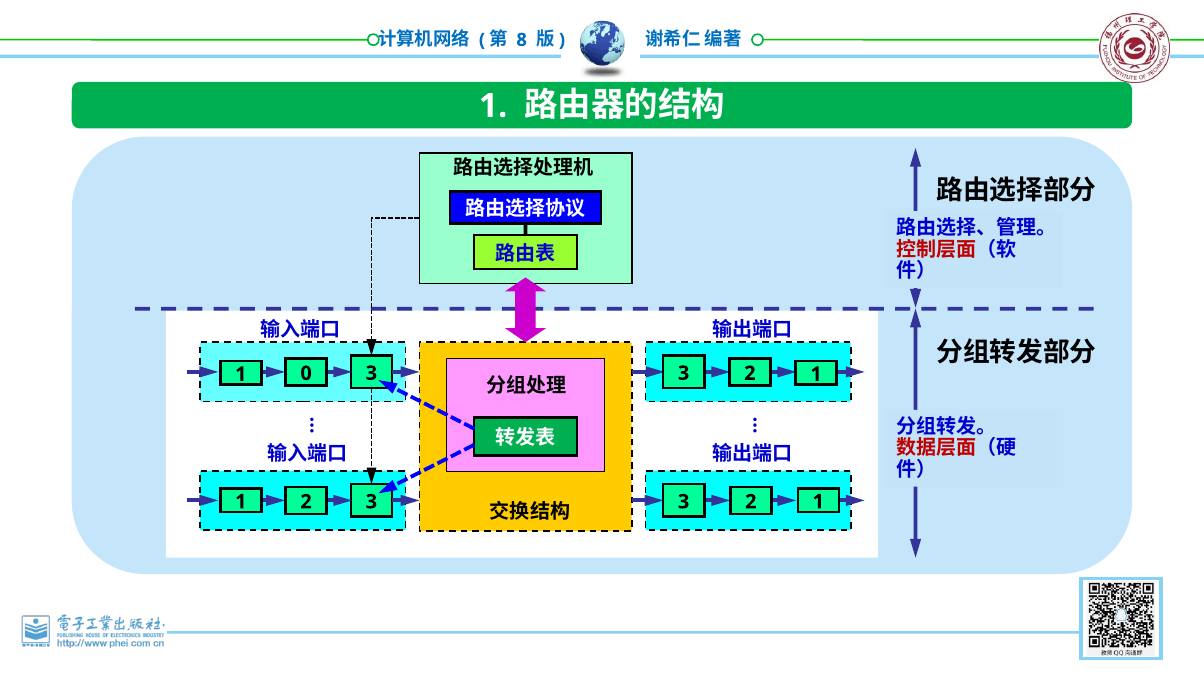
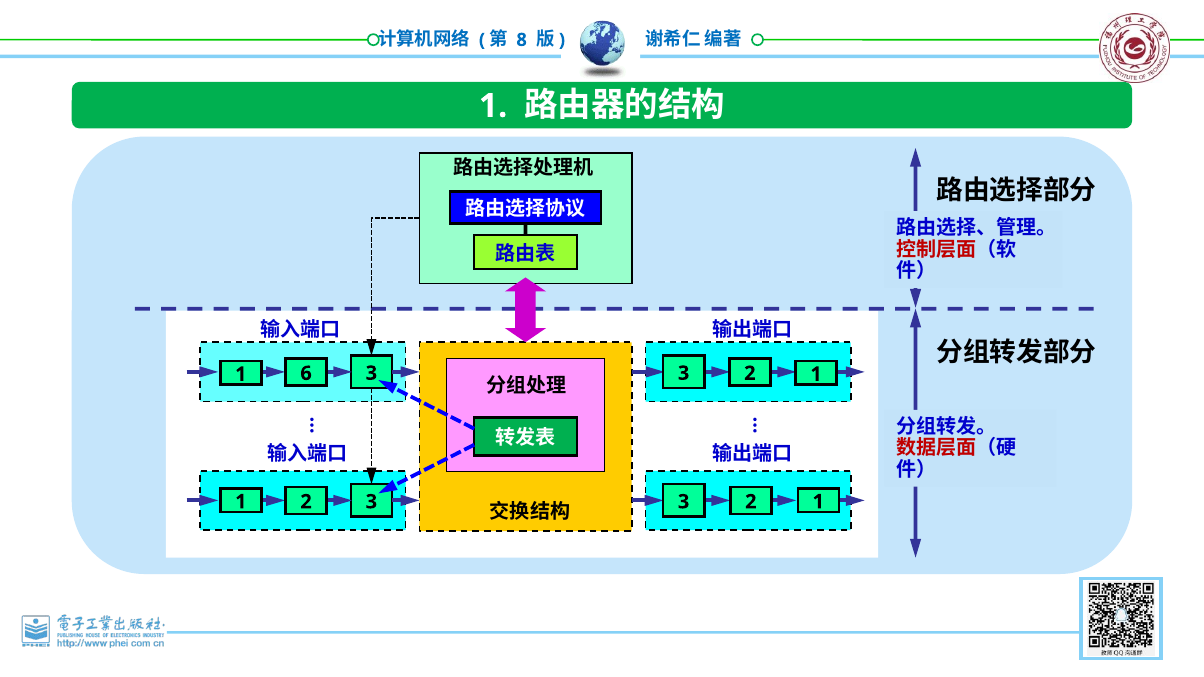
0: 0 -> 6
